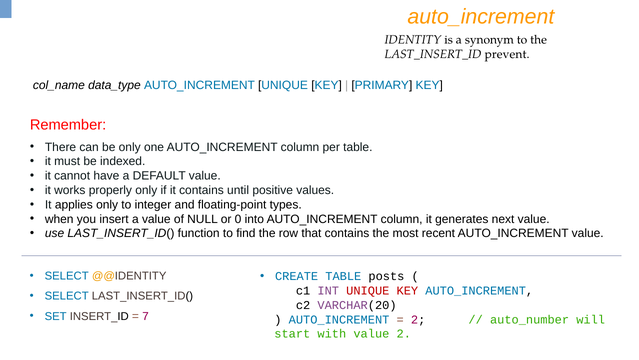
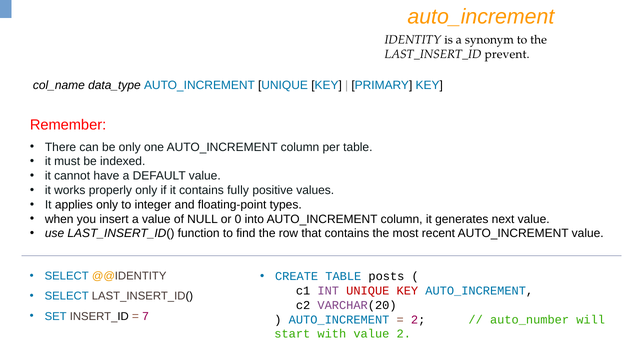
until: until -> fully
